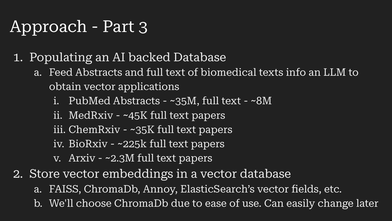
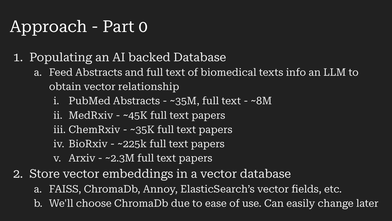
3: 3 -> 0
applications: applications -> relationship
